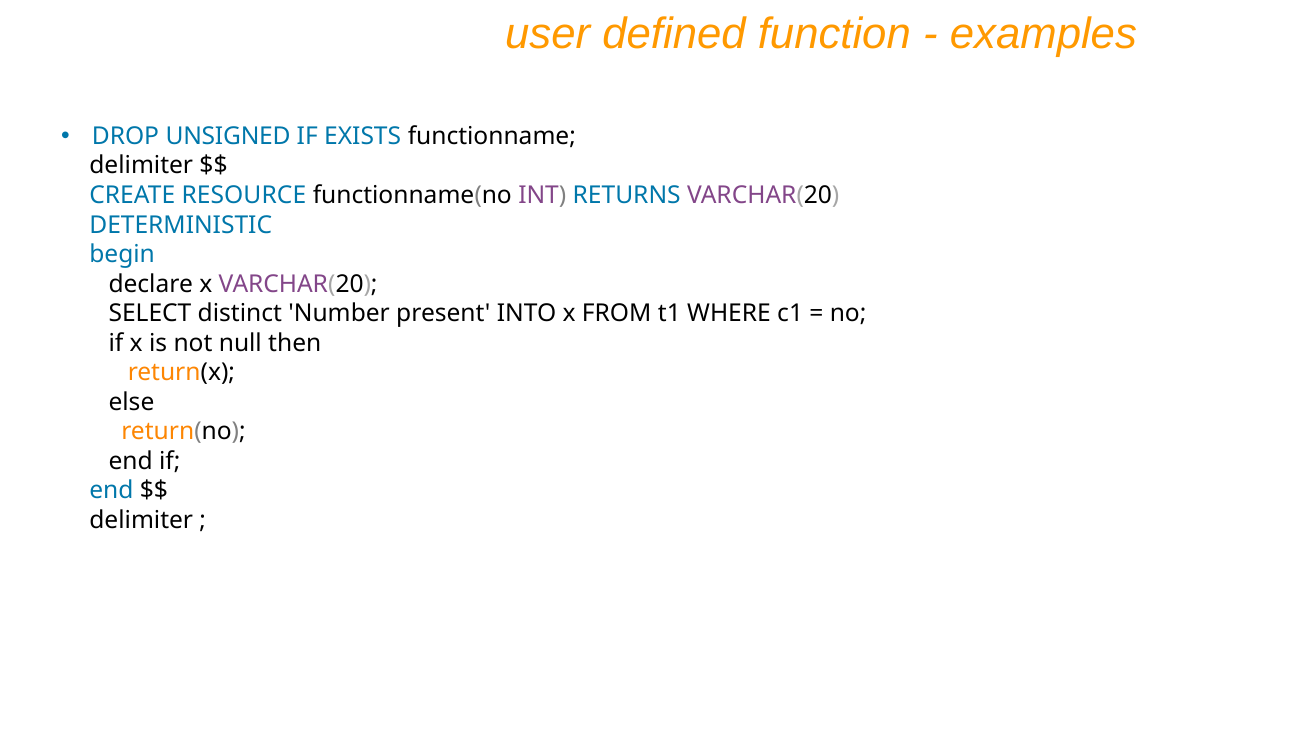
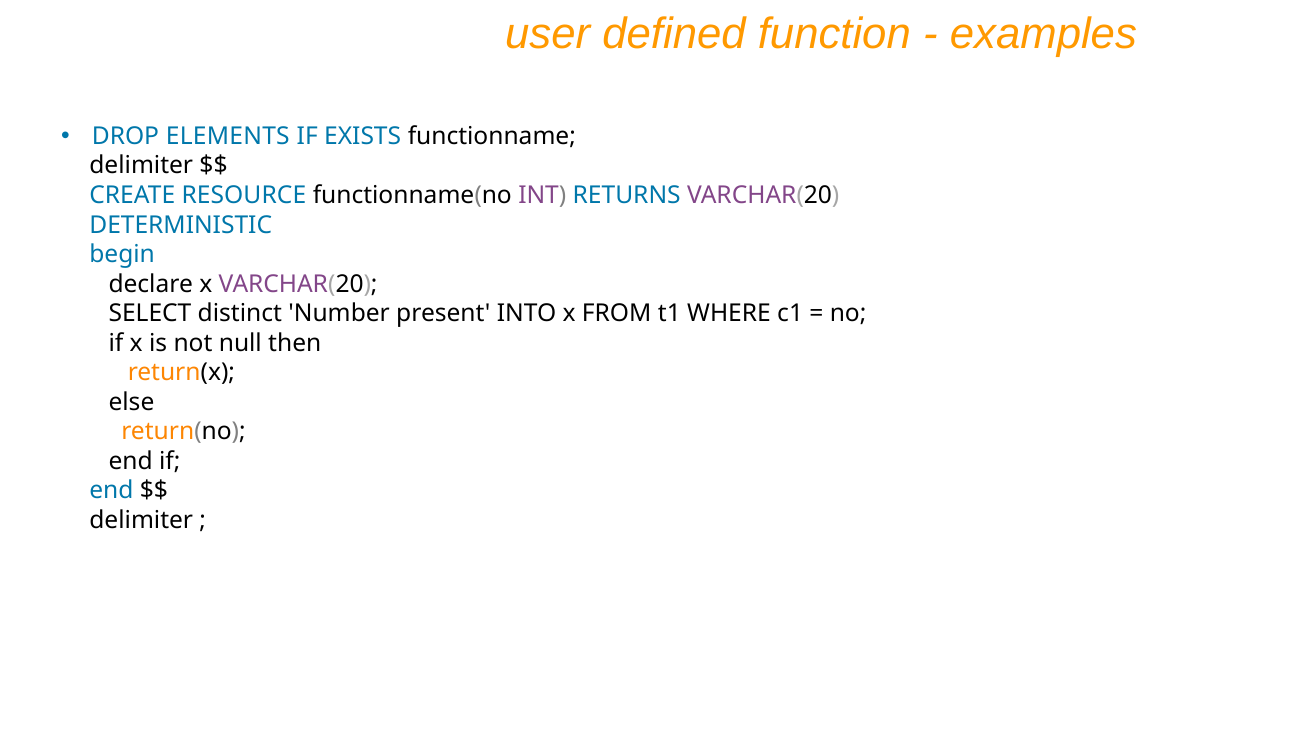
UNSIGNED: UNSIGNED -> ELEMENTS
